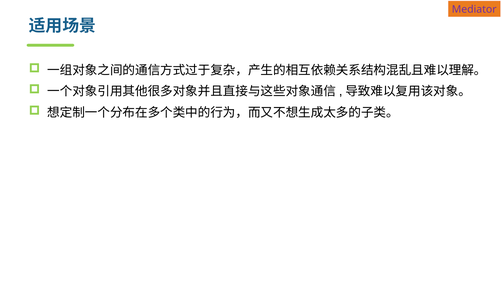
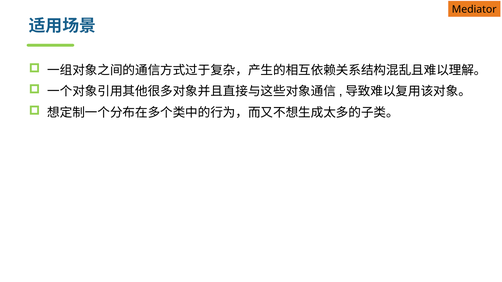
Mediator colour: purple -> black
